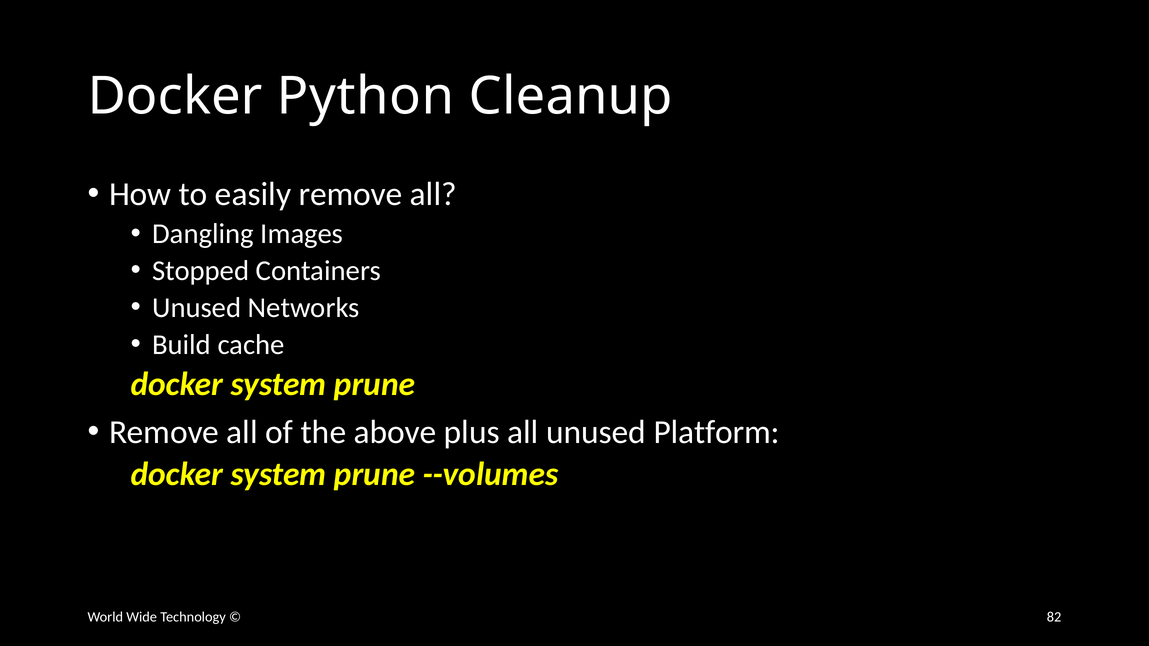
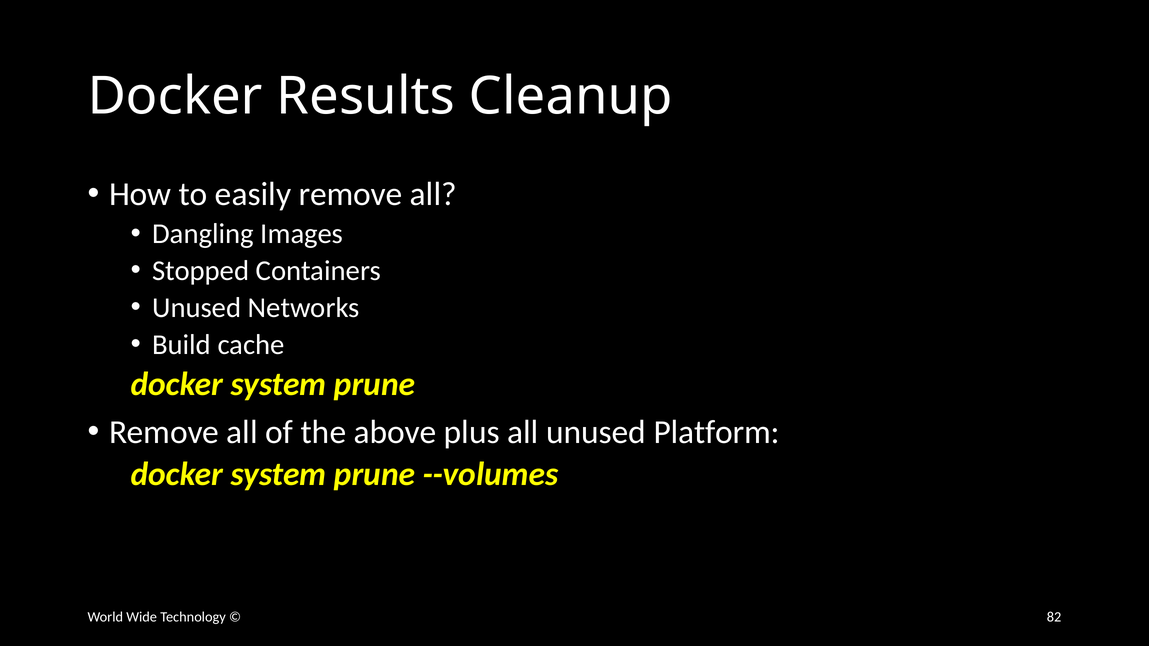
Python: Python -> Results
